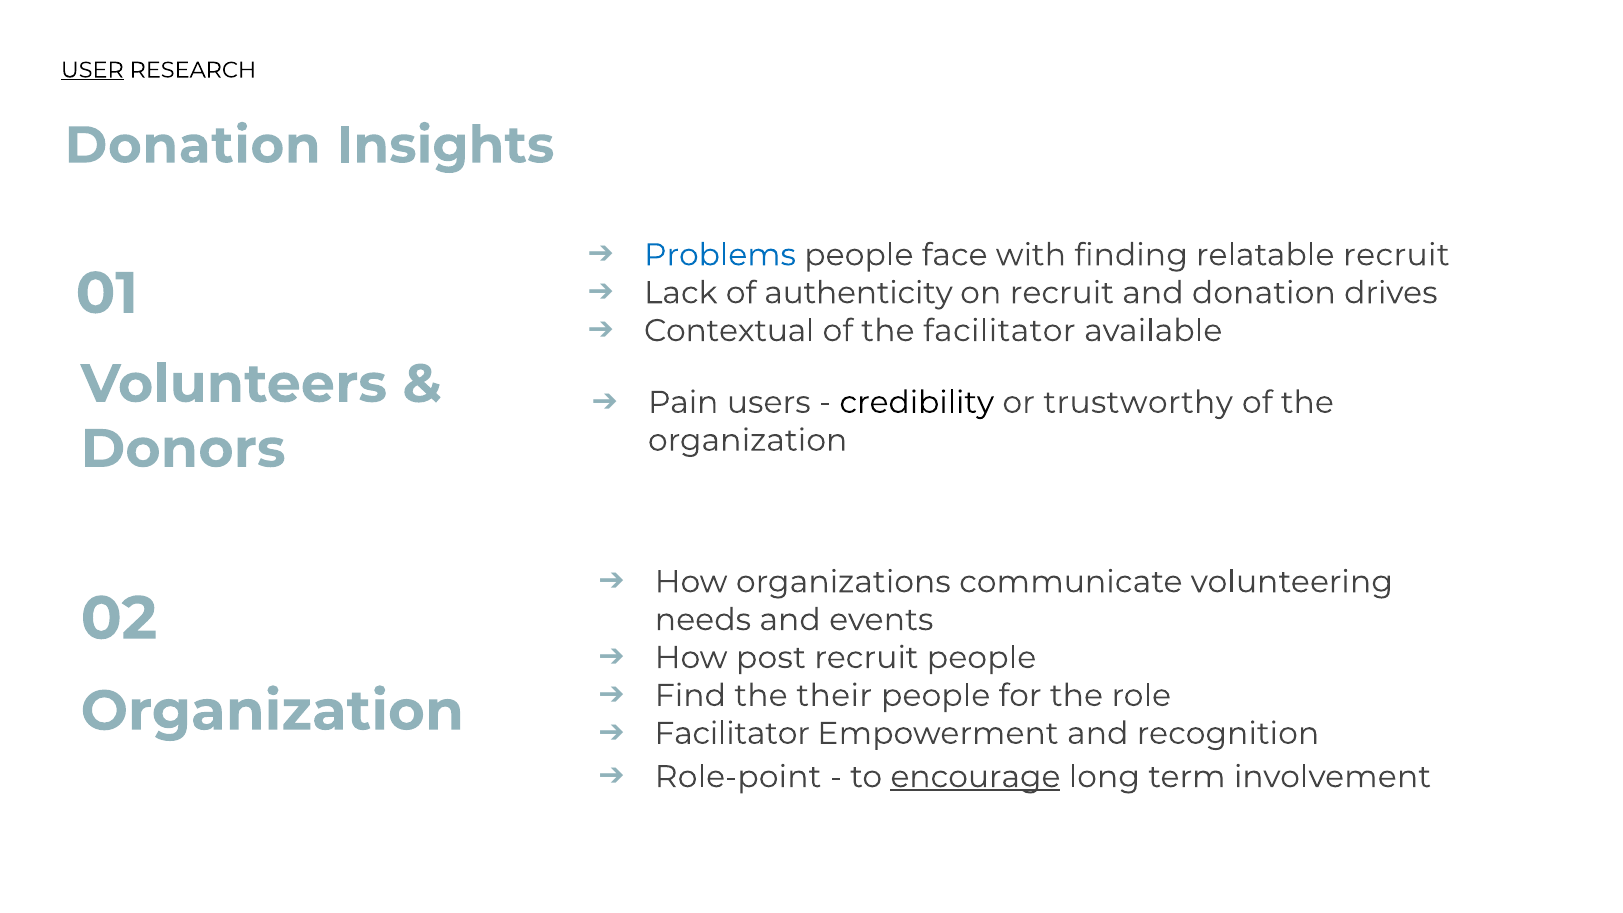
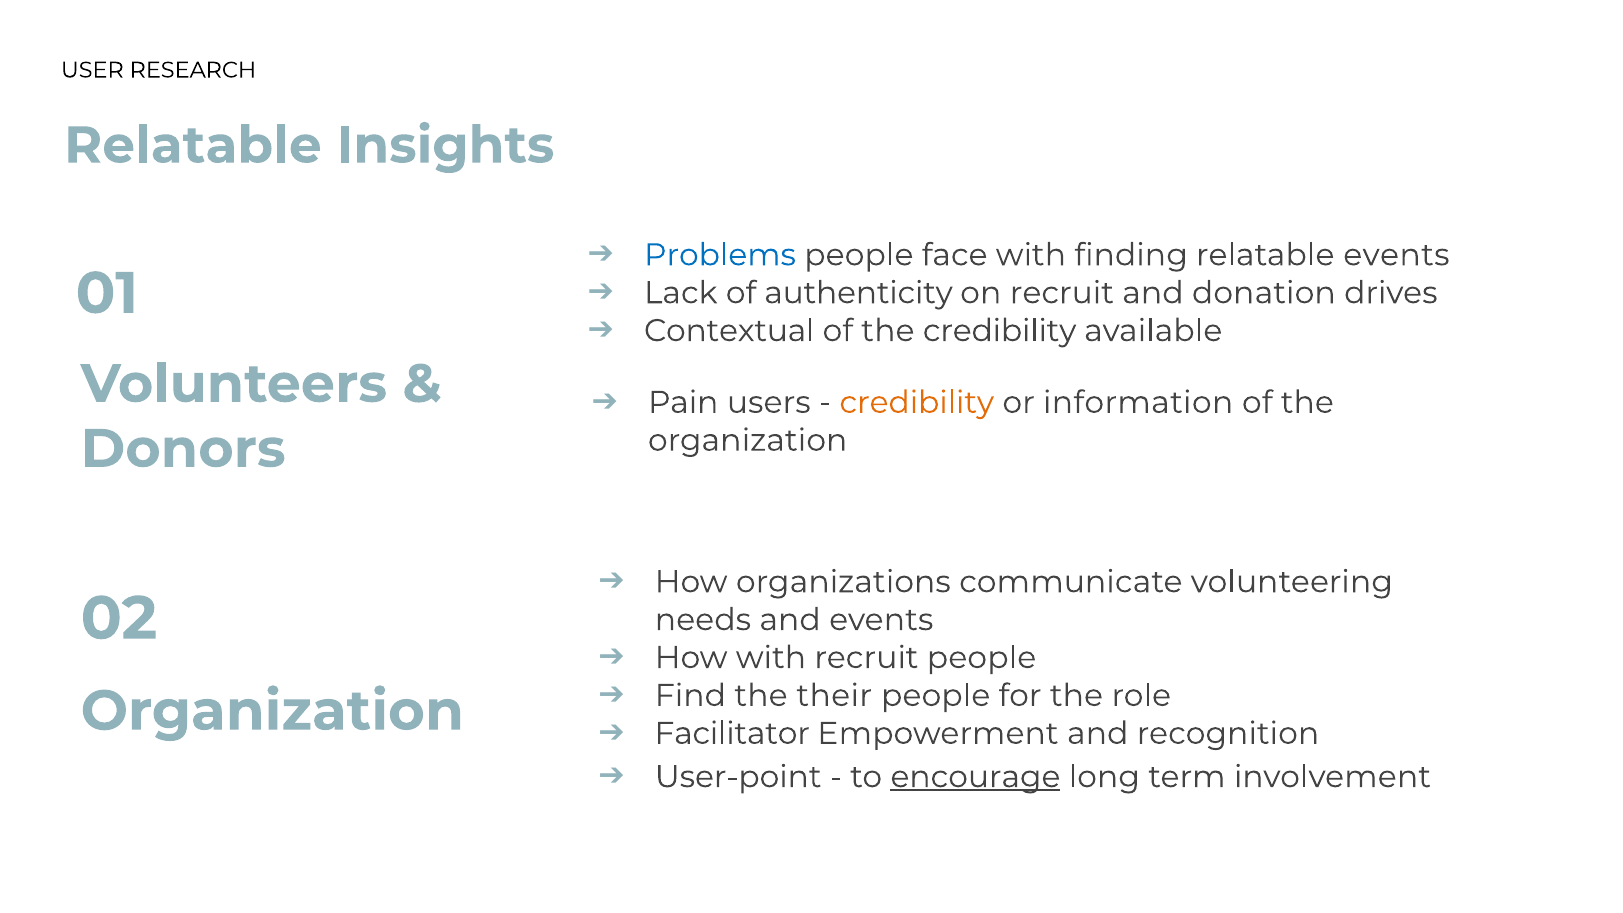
USER underline: present -> none
Donation at (193, 145): Donation -> Relatable
relatable recruit: recruit -> events
the facilitator: facilitator -> credibility
credibility at (917, 402) colour: black -> orange
trustworthy: trustworthy -> information
How post: post -> with
Role-point: Role-point -> User-point
